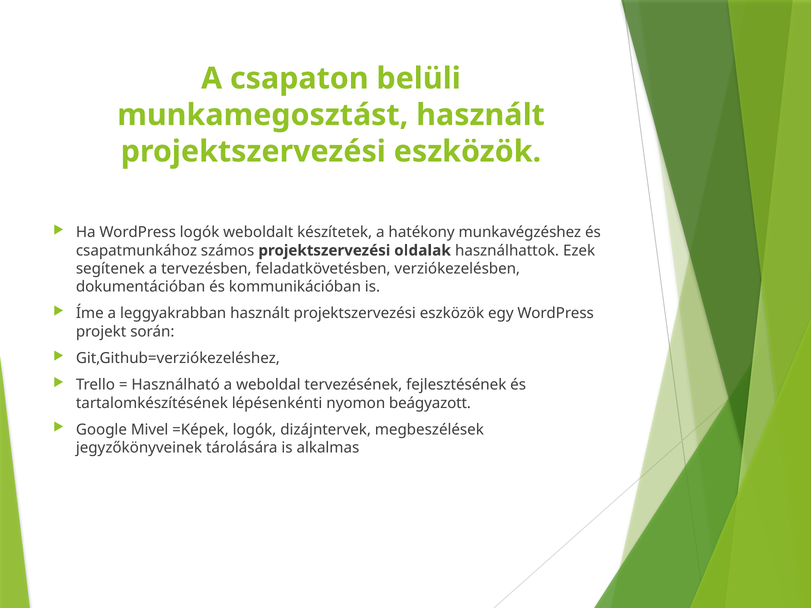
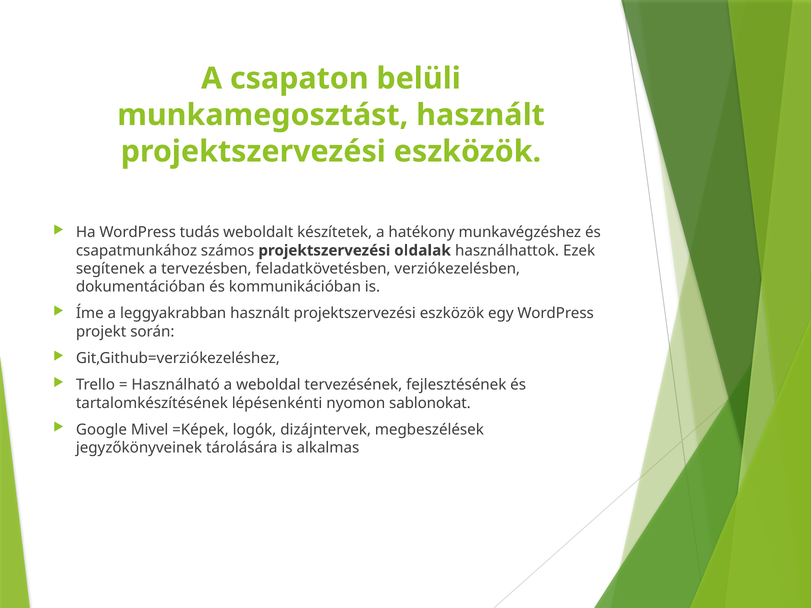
WordPress logók: logók -> tudás
beágyazott: beágyazott -> sablonokat
